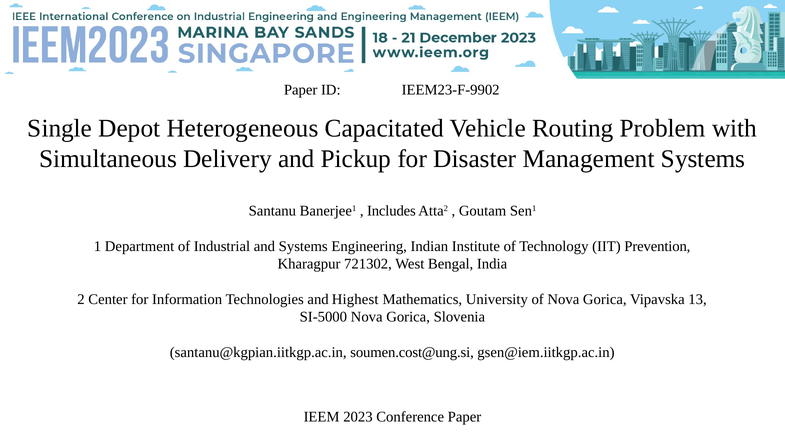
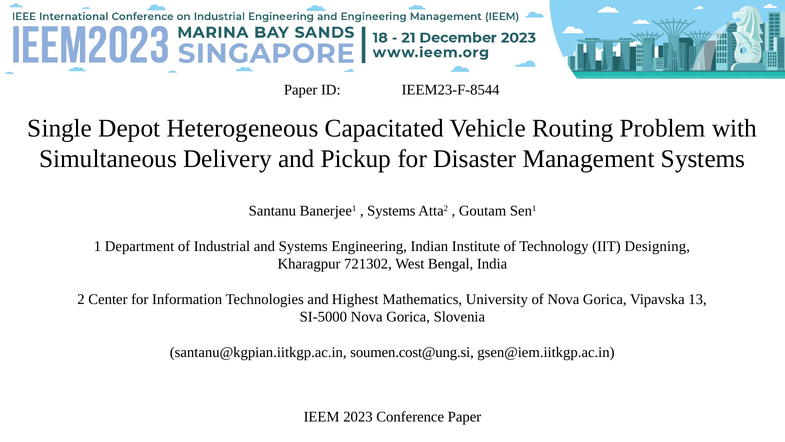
IEEM23-F-9902: IEEM23-F-9902 -> IEEM23-F-8544
Includes at (391, 211): Includes -> Systems
Prevention: Prevention -> Designing
